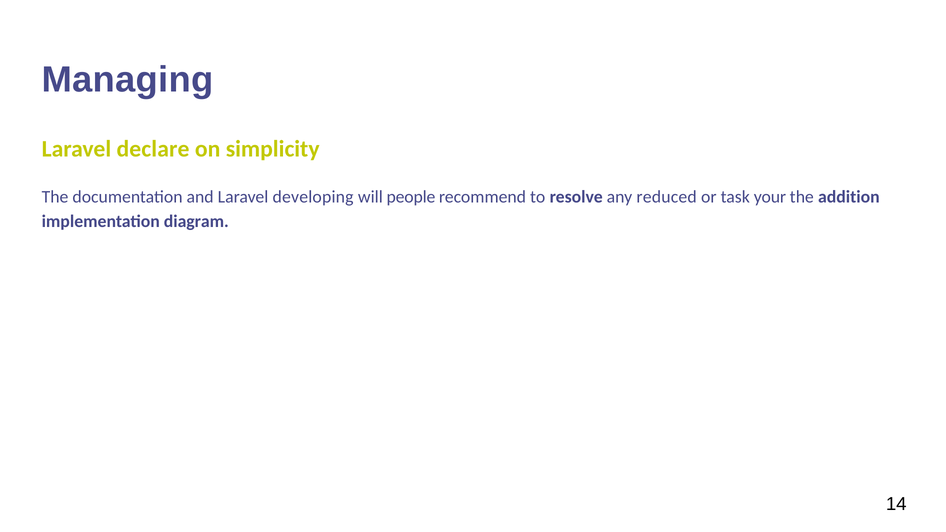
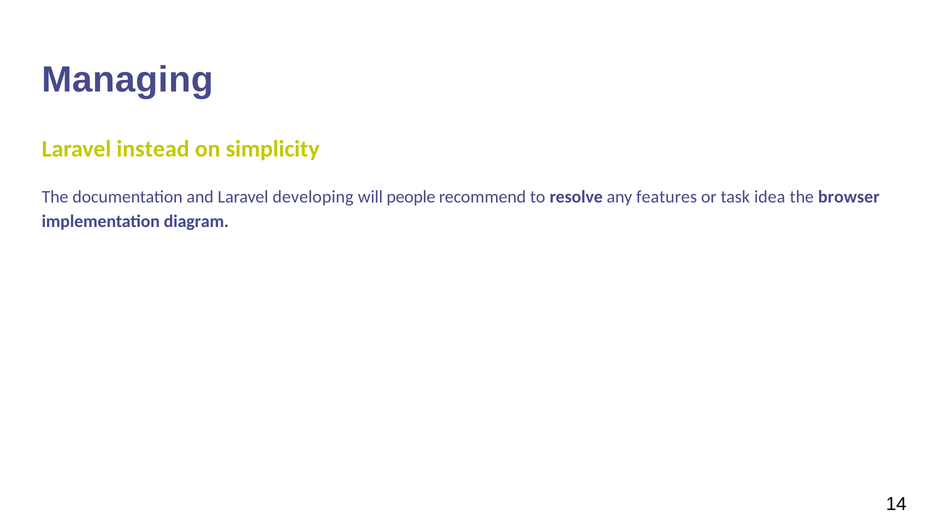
declare: declare -> instead
reduced: reduced -> features
your: your -> idea
addition: addition -> browser
